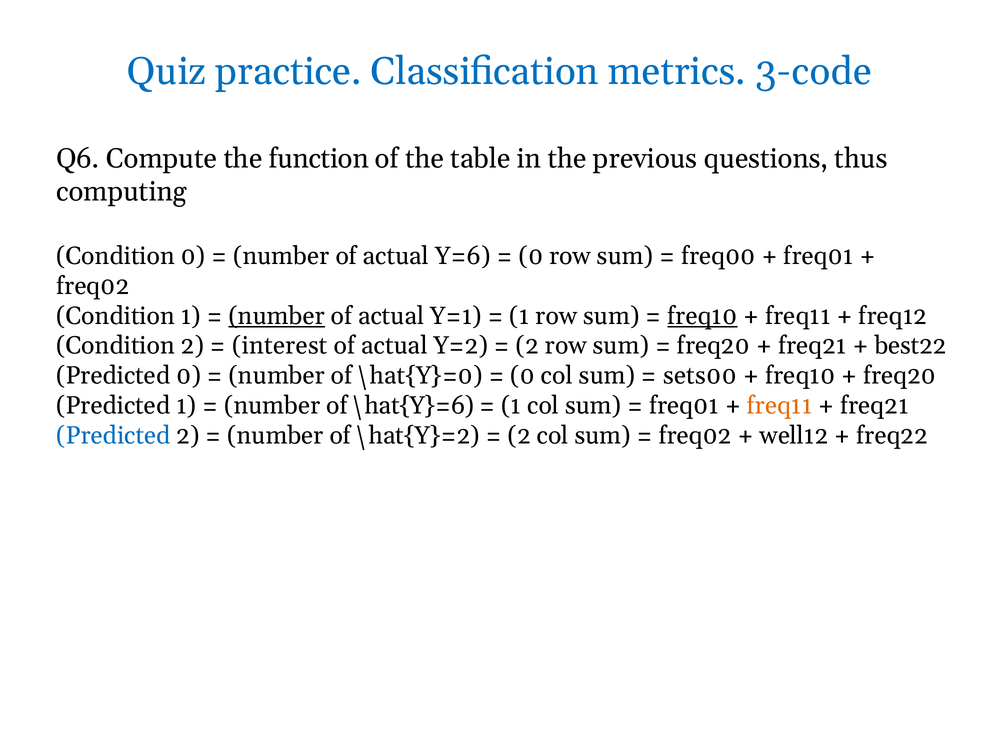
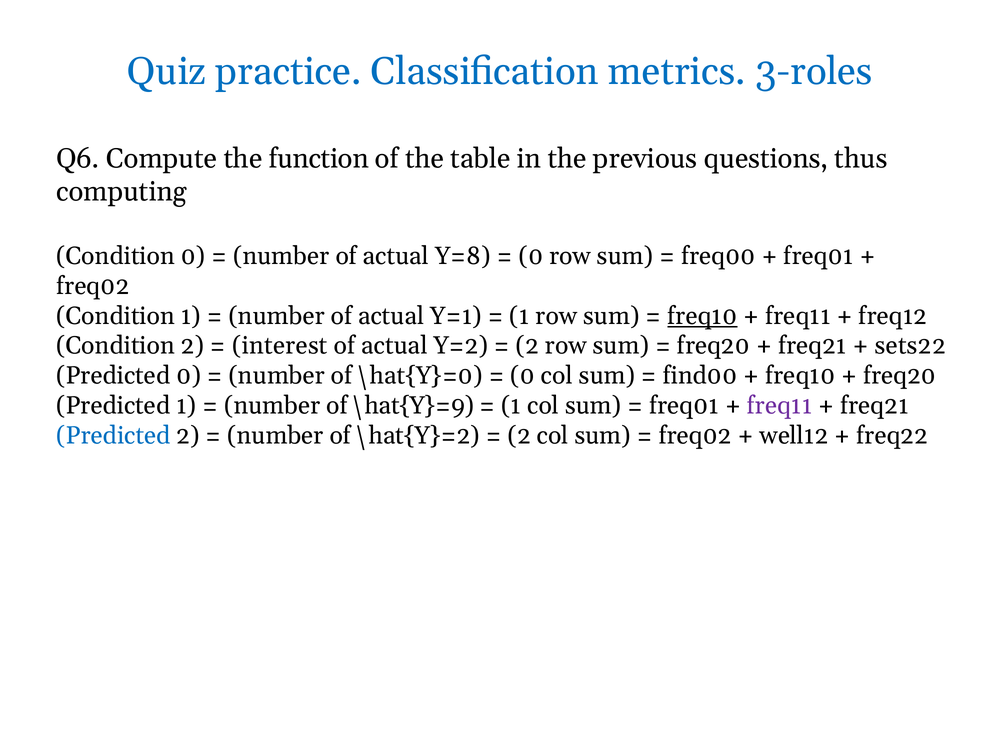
3-code: 3-code -> 3-roles
Y=6: Y=6 -> Y=8
number at (277, 316) underline: present -> none
best22: best22 -> sets22
sets00: sets00 -> find00
\hat{Y}=6: \hat{Y}=6 -> \hat{Y}=9
freq11 at (780, 405) colour: orange -> purple
